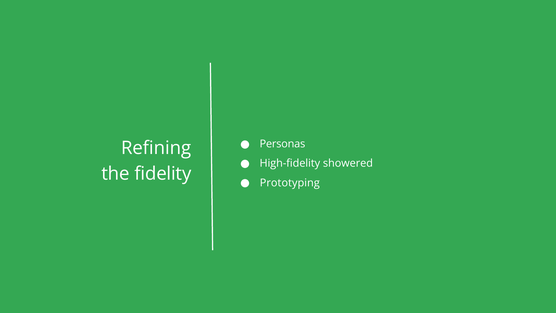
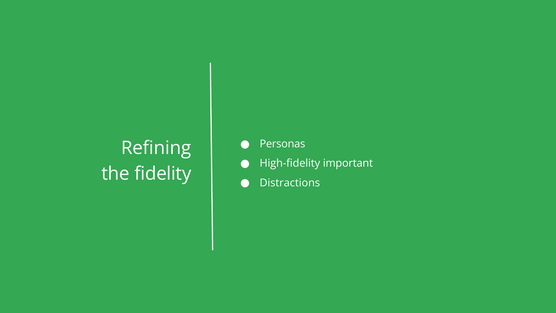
showered: showered -> important
Prototyping: Prototyping -> Distractions
